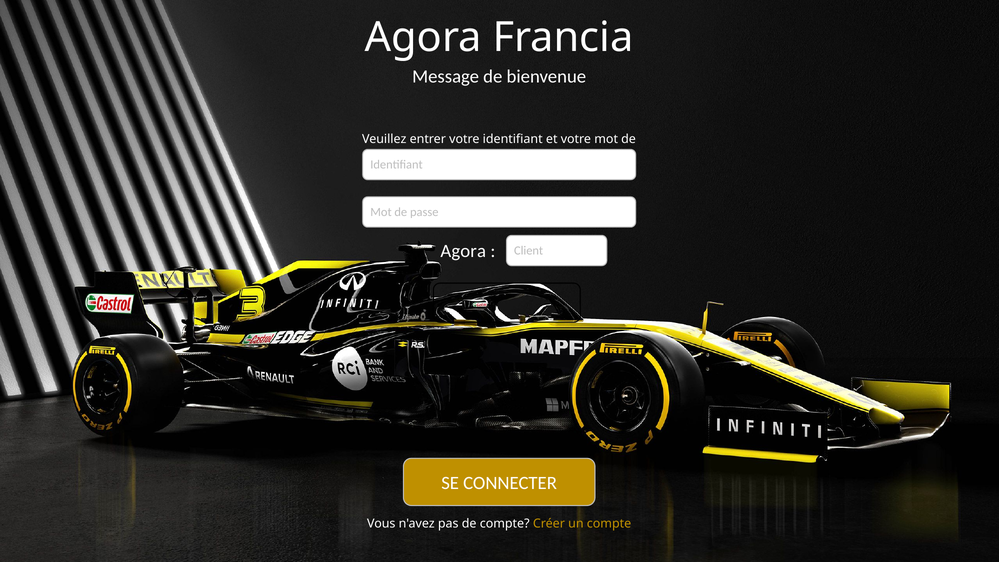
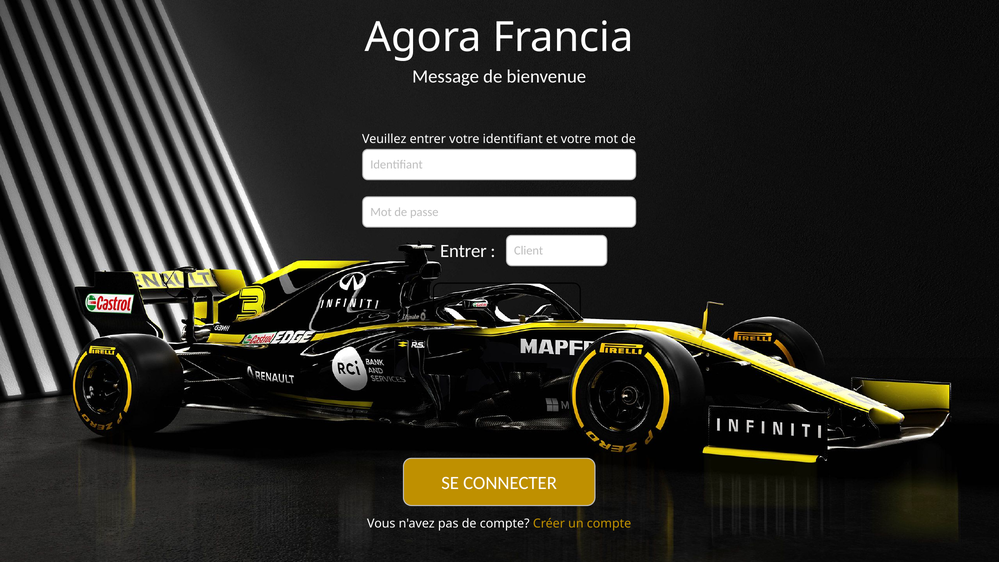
Agora at (463, 251): Agora -> Entrer
